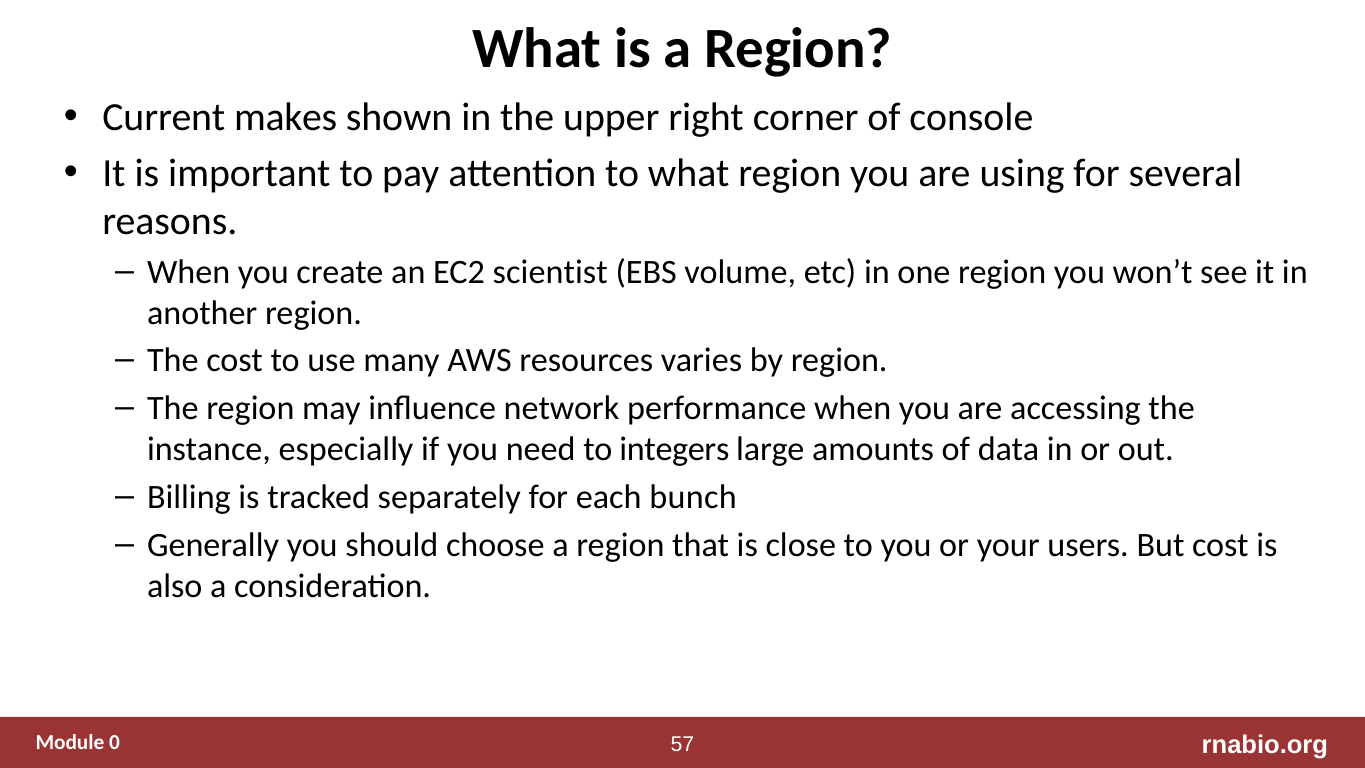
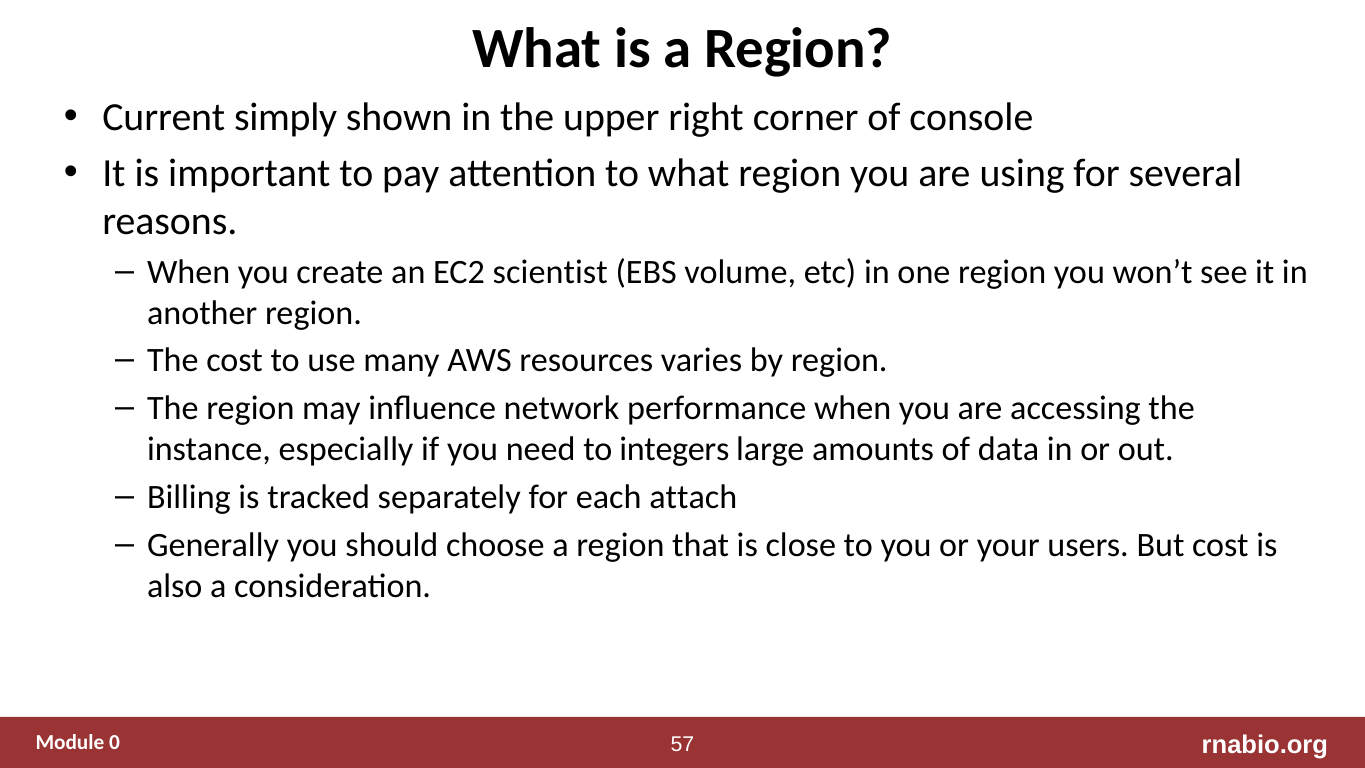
makes: makes -> simply
bunch: bunch -> attach
